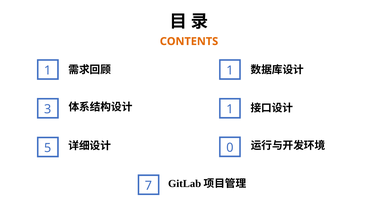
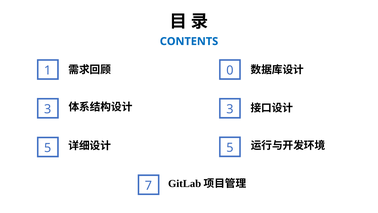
CONTENTS colour: orange -> blue
1 at (230, 70): 1 -> 0
1 at (230, 109): 1 -> 3
0 at (230, 147): 0 -> 5
